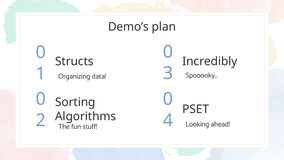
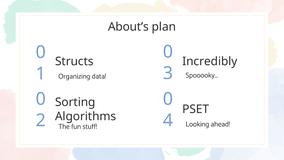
Demo’s: Demo’s -> About’s
